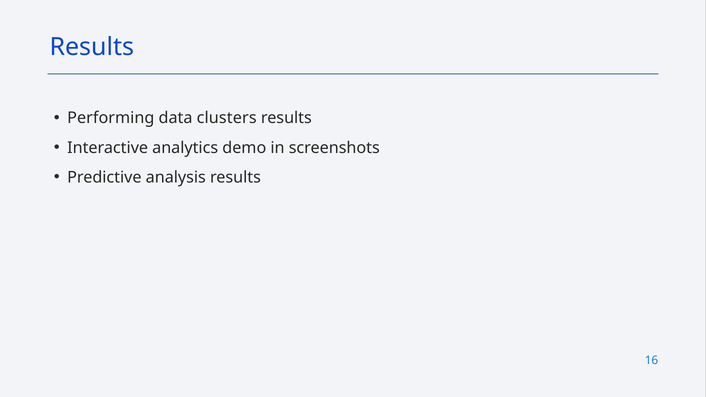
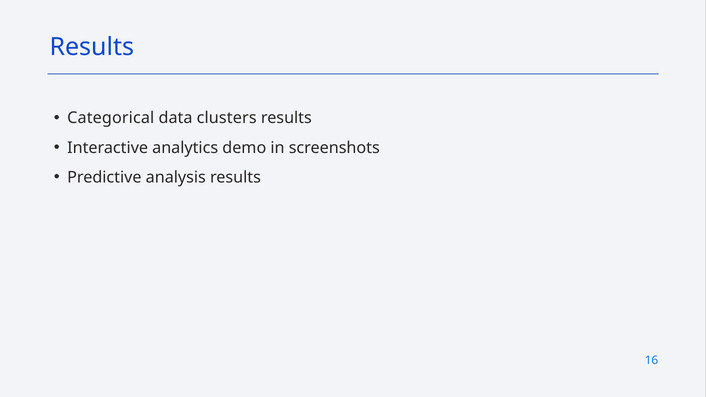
Performing: Performing -> Categorical
